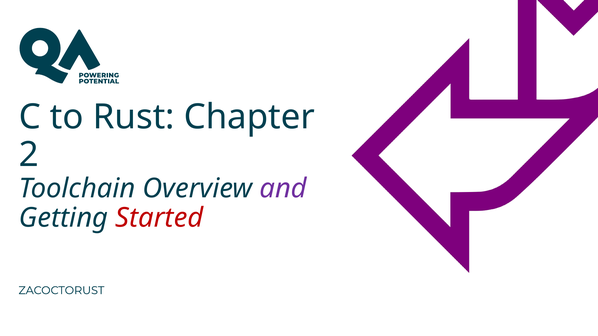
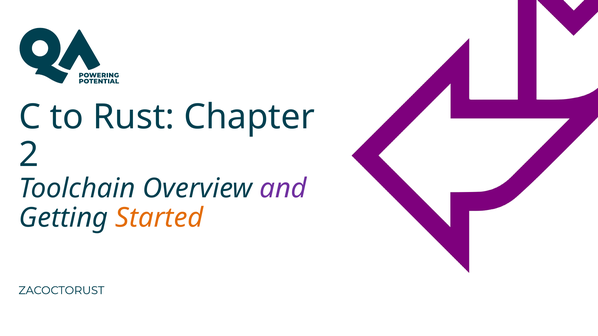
Started colour: red -> orange
